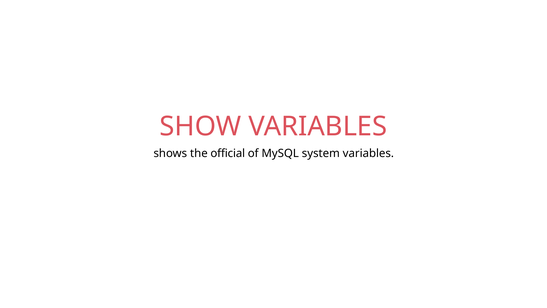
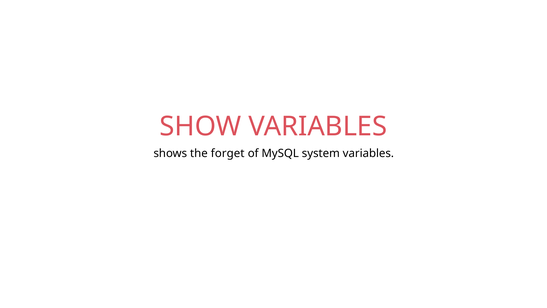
official: official -> forget
